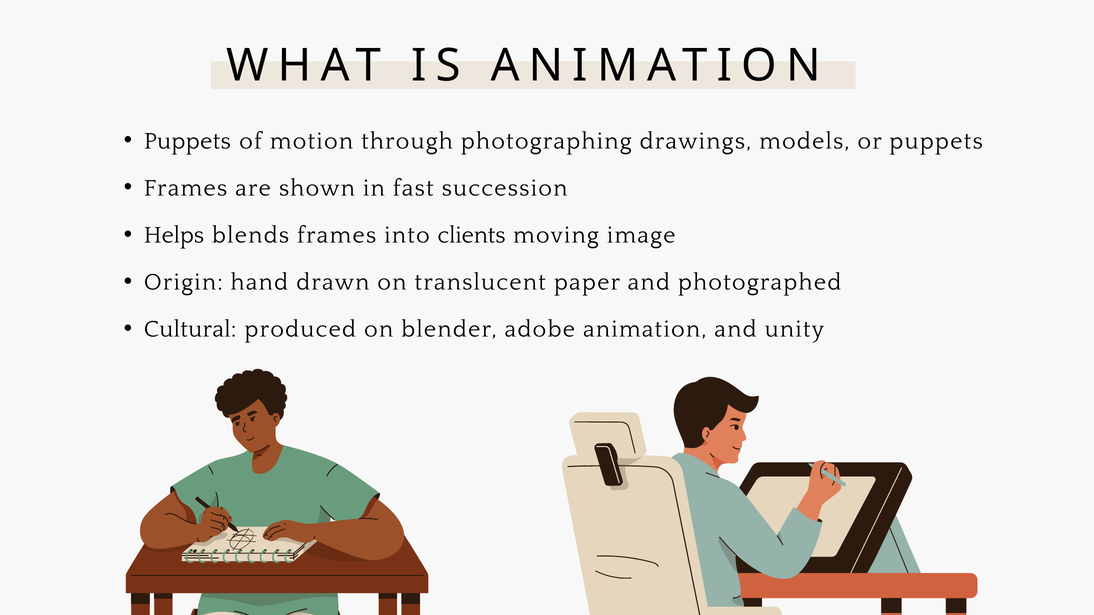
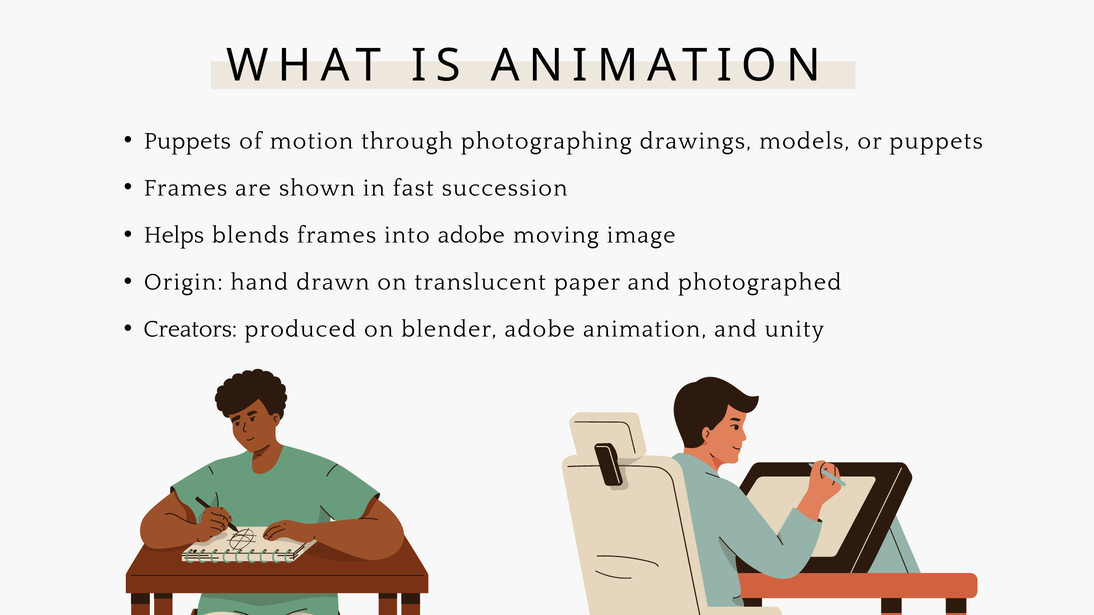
into clients: clients -> adobe
Cultural: Cultural -> Creators
